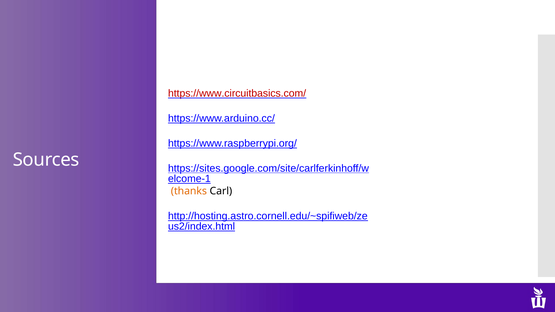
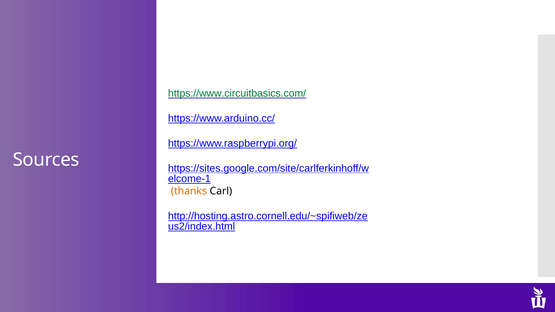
https://www.circuitbasics.com/ colour: red -> green
